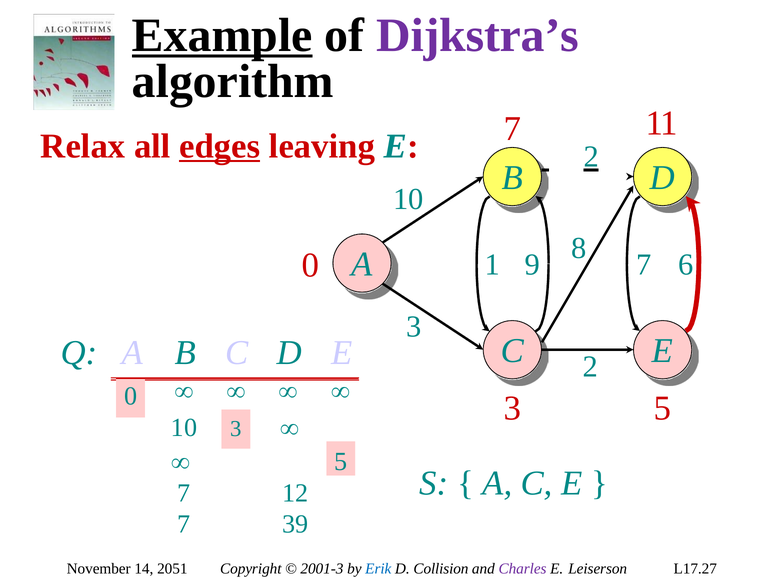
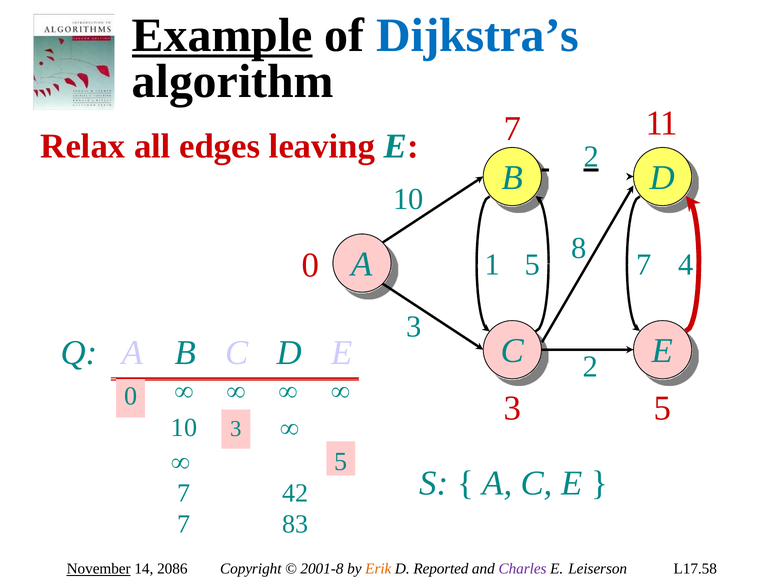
Dijkstra’s colour: purple -> blue
edges underline: present -> none
1 9: 9 -> 5
6: 6 -> 4
12: 12 -> 42
39: 39 -> 83
November underline: none -> present
2051: 2051 -> 2086
2001-3: 2001-3 -> 2001-8
Erik colour: blue -> orange
Collision: Collision -> Reported
L17.27: L17.27 -> L17.58
